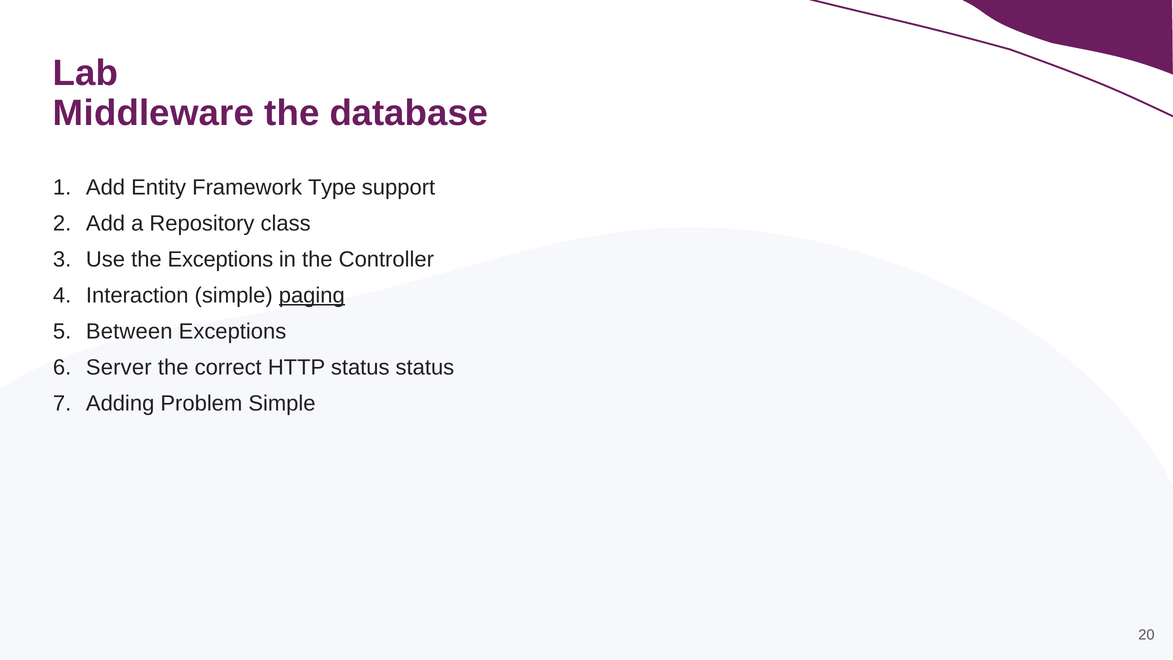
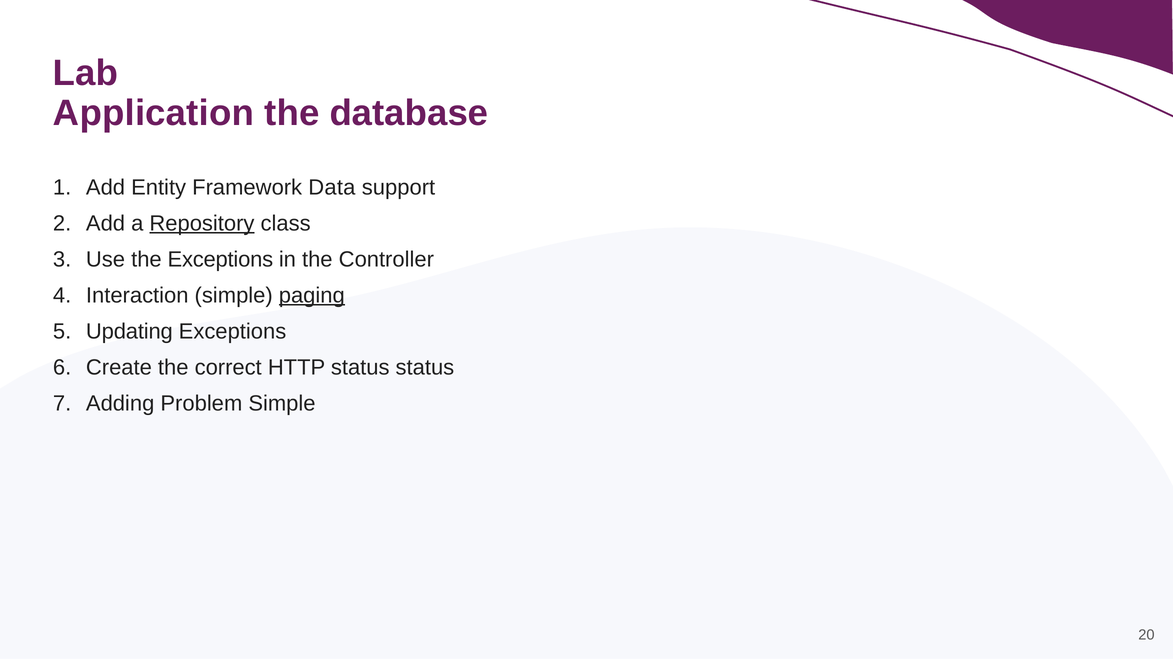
Middleware: Middleware -> Application
Type: Type -> Data
Repository underline: none -> present
Between: Between -> Updating
Server: Server -> Create
